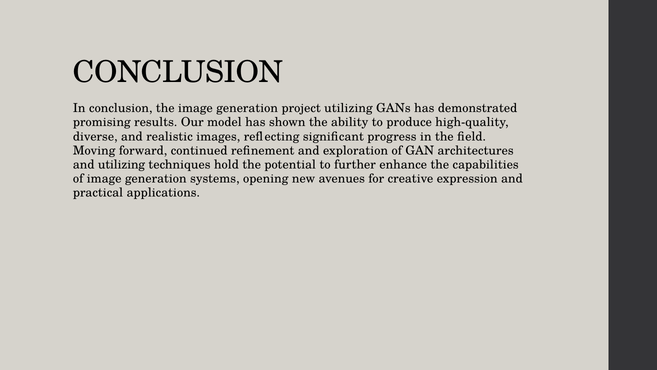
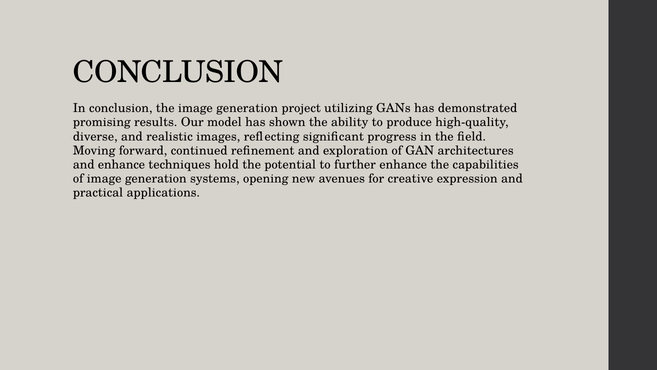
and utilizing: utilizing -> enhance
